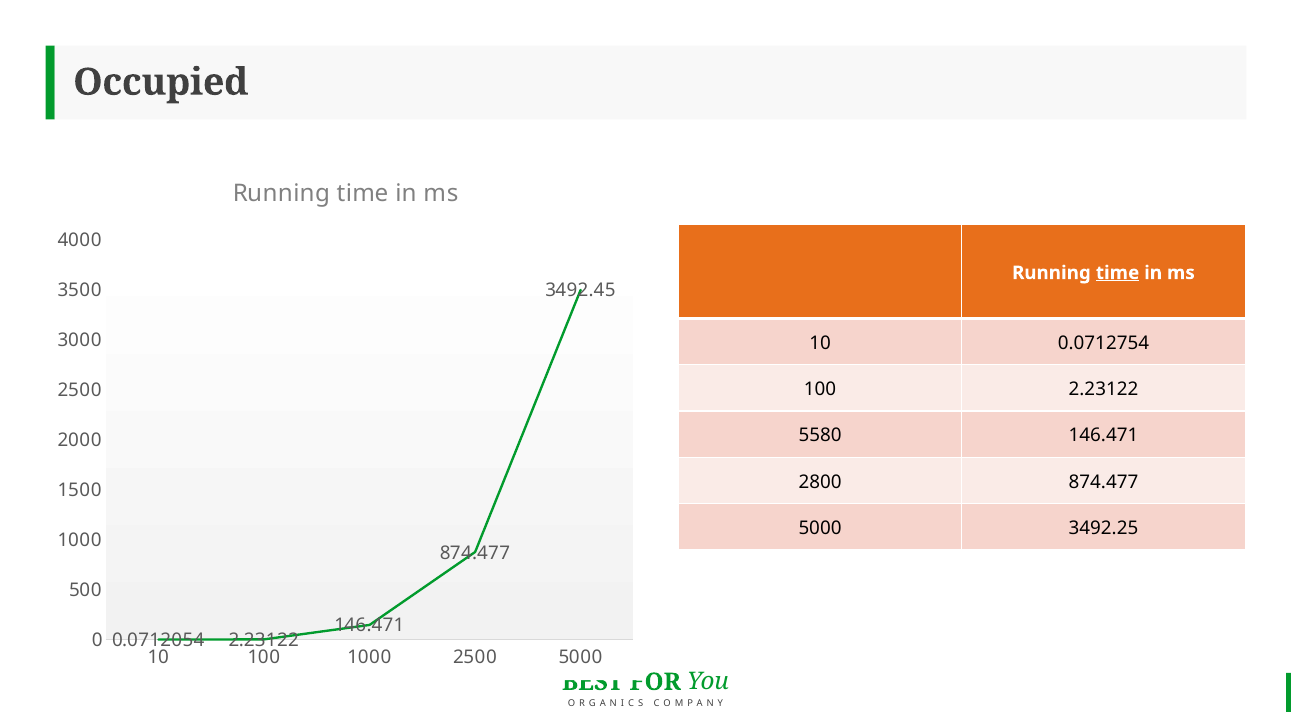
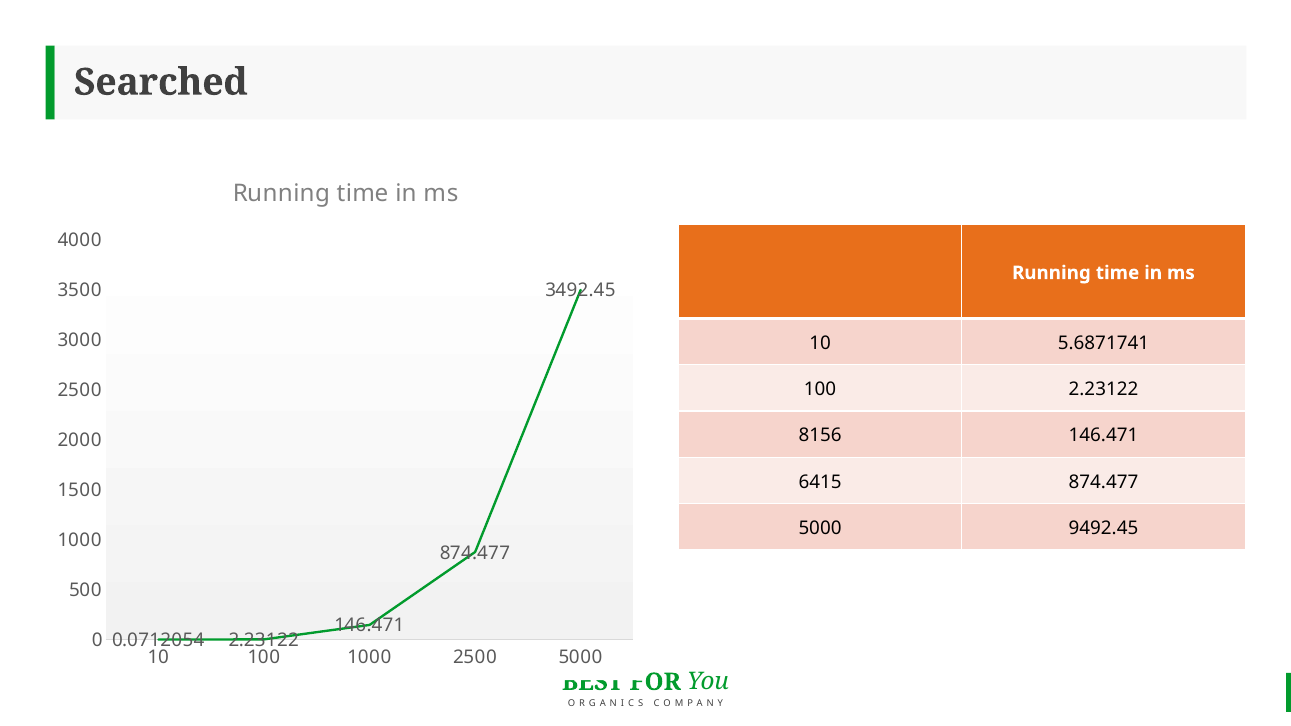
Occupied: Occupied -> Searched
time at (1118, 273) underline: present -> none
0.0712754: 0.0712754 -> 5.6871741
5580: 5580 -> 8156
2800: 2800 -> 6415
3492.25: 3492.25 -> 9492.45
